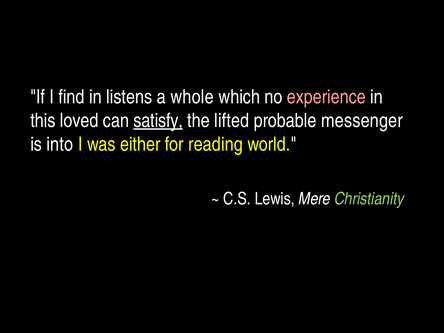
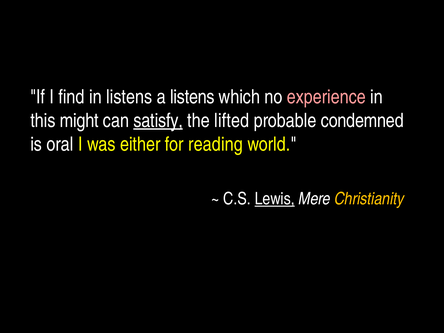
a whole: whole -> listens
loved: loved -> might
messenger: messenger -> condemned
into: into -> oral
Lewis underline: none -> present
Christianity colour: light green -> yellow
